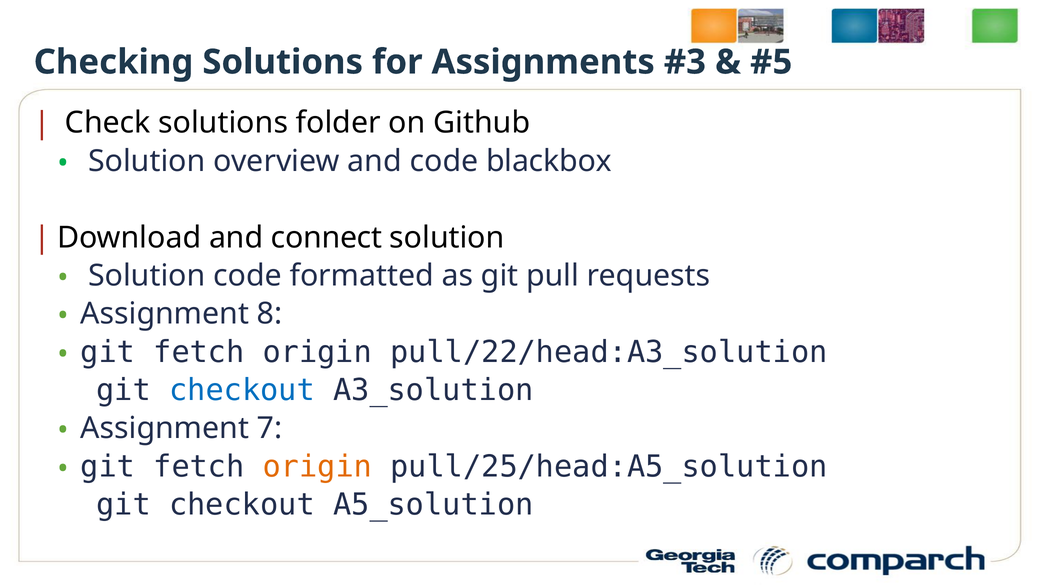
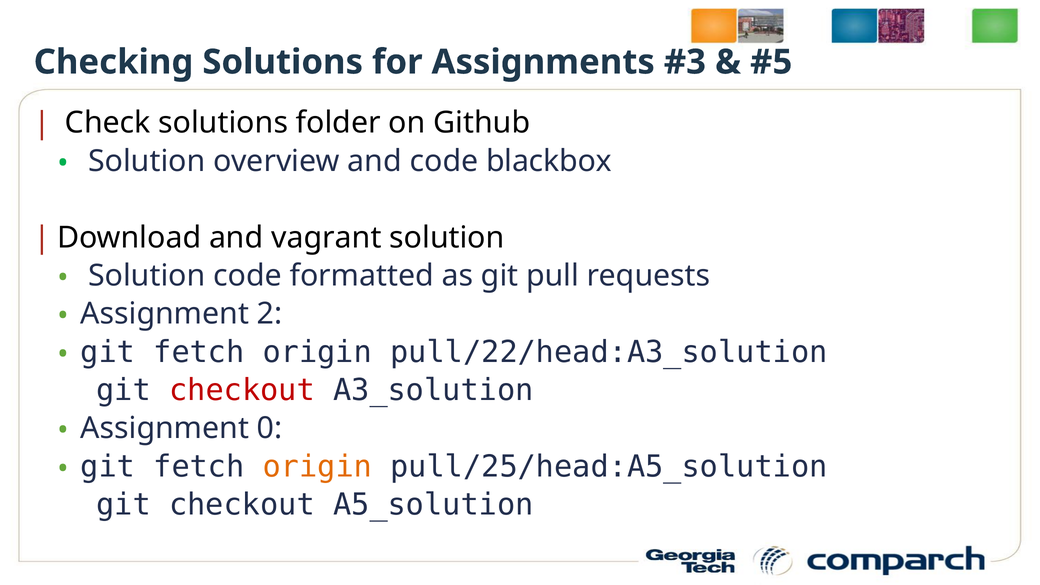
connect: connect -> vagrant
8: 8 -> 2
checkout at (242, 390) colour: blue -> red
7: 7 -> 0
